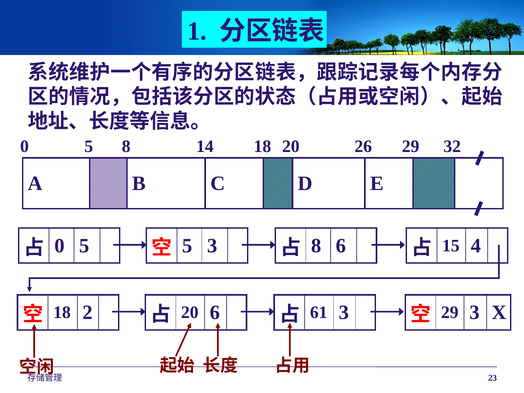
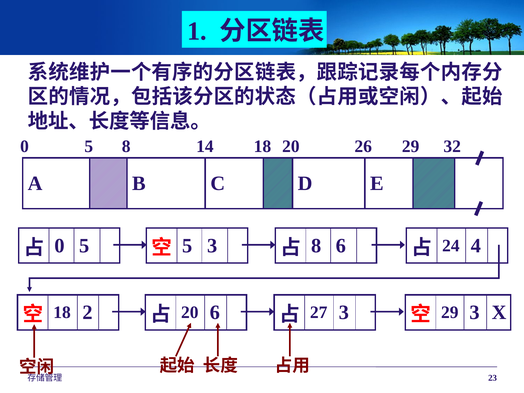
15: 15 -> 24
61: 61 -> 27
